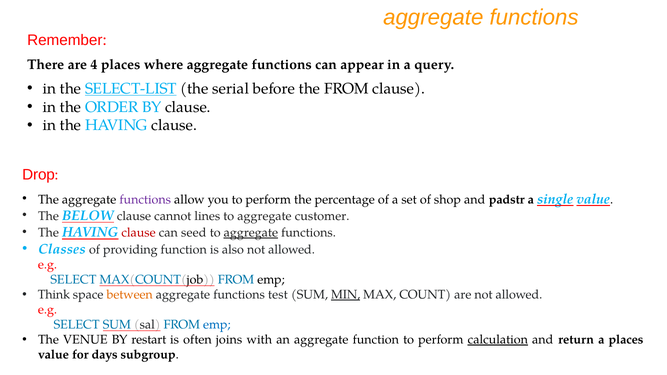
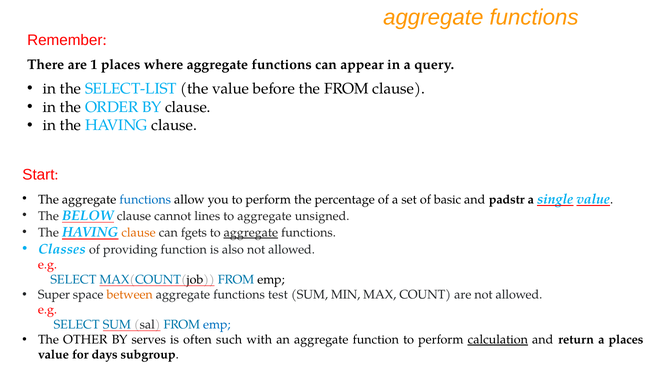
4: 4 -> 1
SELECT-LIST underline: present -> none
the serial: serial -> value
Drop: Drop -> Start
functions at (145, 199) colour: purple -> blue
shop: shop -> basic
customer: customer -> unsigned
clause at (139, 233) colour: red -> orange
seed: seed -> fgets
Think: Think -> Super
MIN underline: present -> none
VENUE: VENUE -> OTHER
restart: restart -> serves
joins: joins -> such
